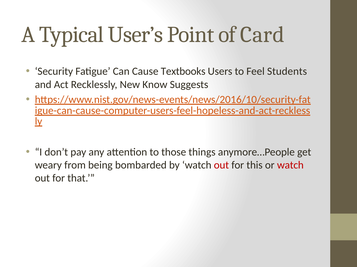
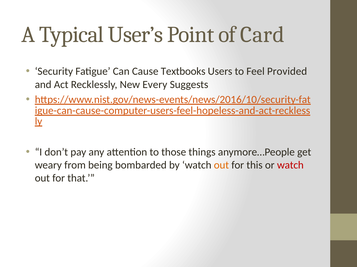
Students: Students -> Provided
Know: Know -> Every
out at (221, 166) colour: red -> orange
